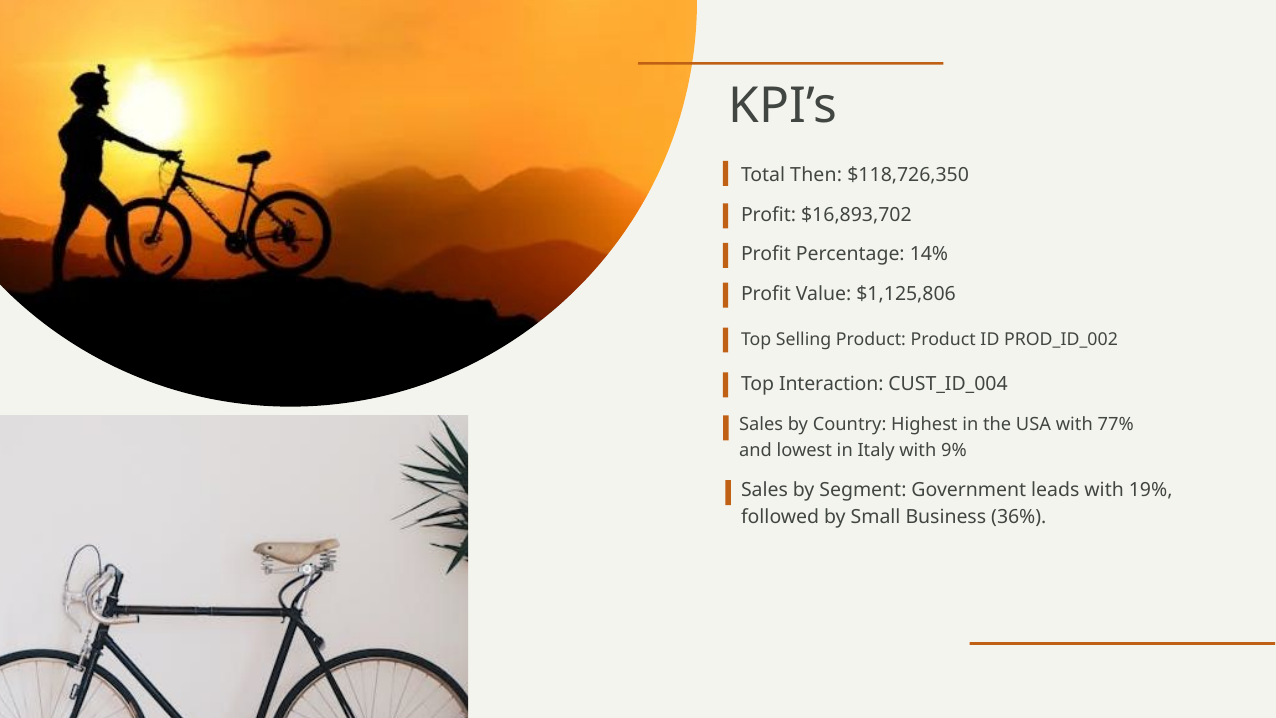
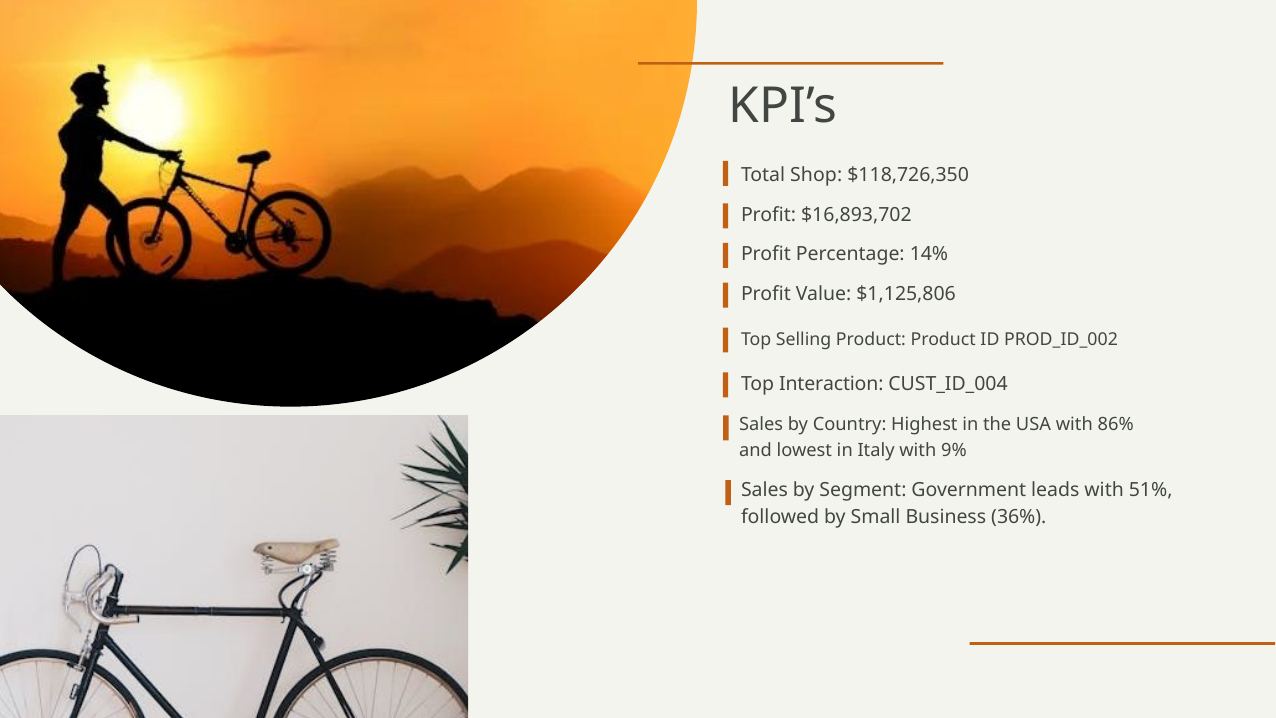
Then: Then -> Shop
77%: 77% -> 86%
19%: 19% -> 51%
